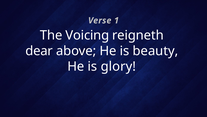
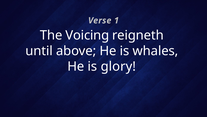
dear: dear -> until
beauty: beauty -> whales
